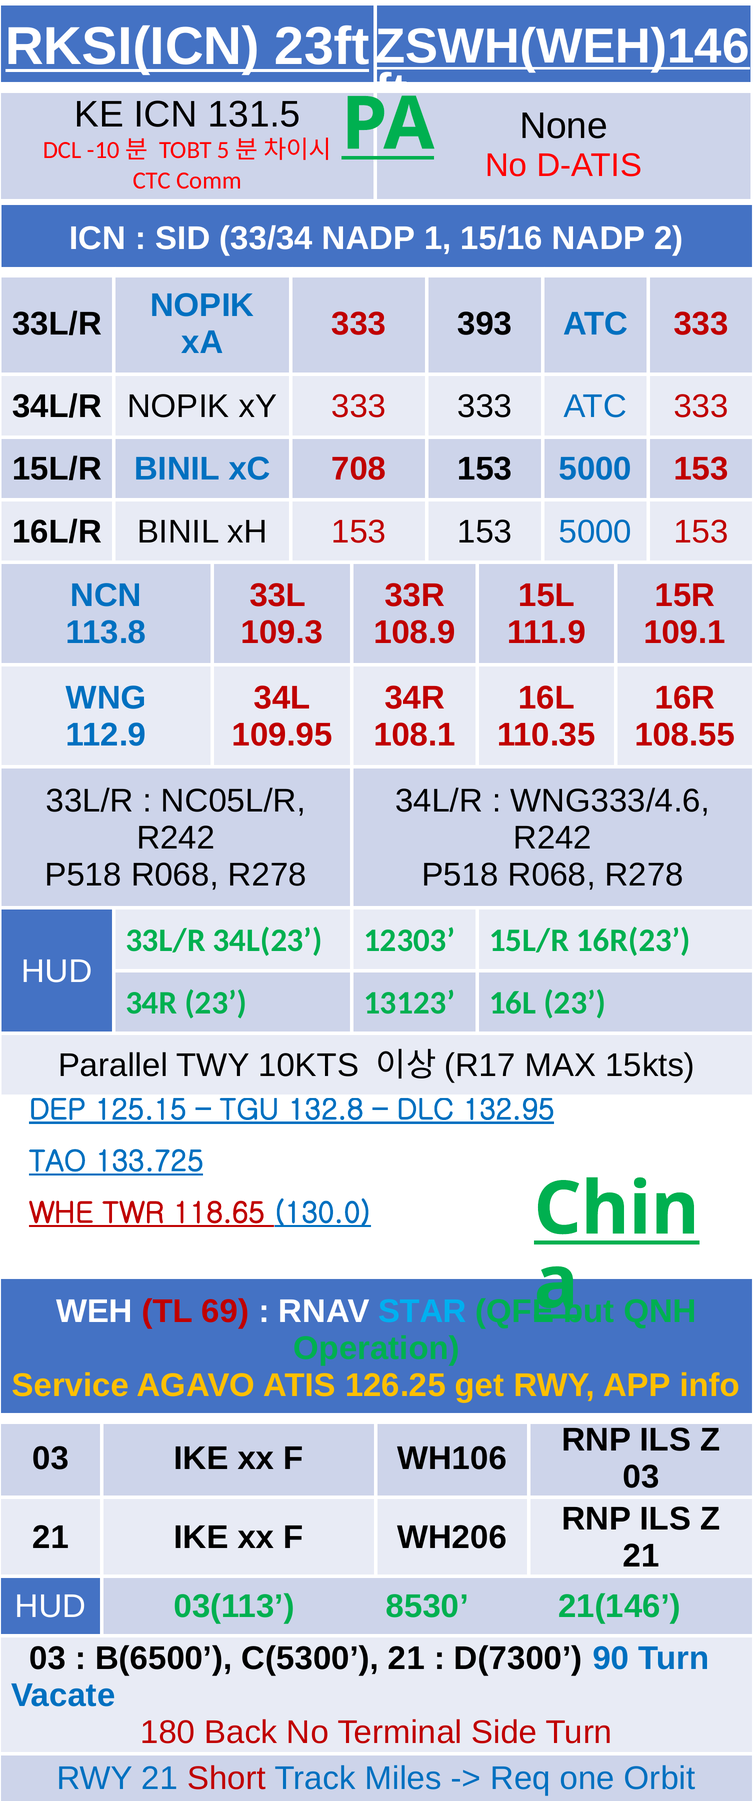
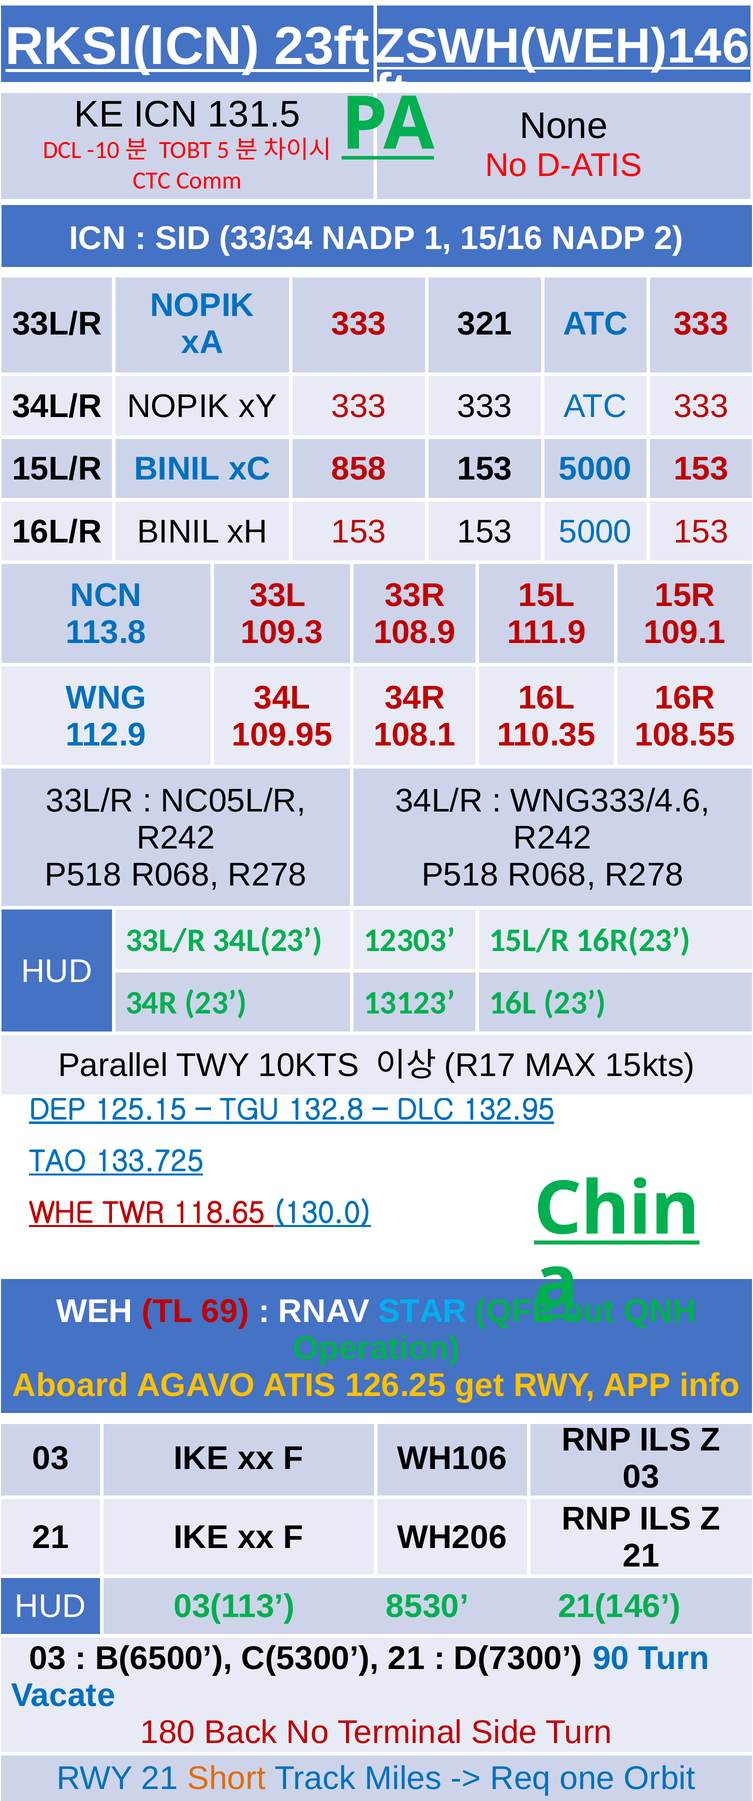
393: 393 -> 321
708: 708 -> 858
Service: Service -> Aboard
Short colour: red -> orange
